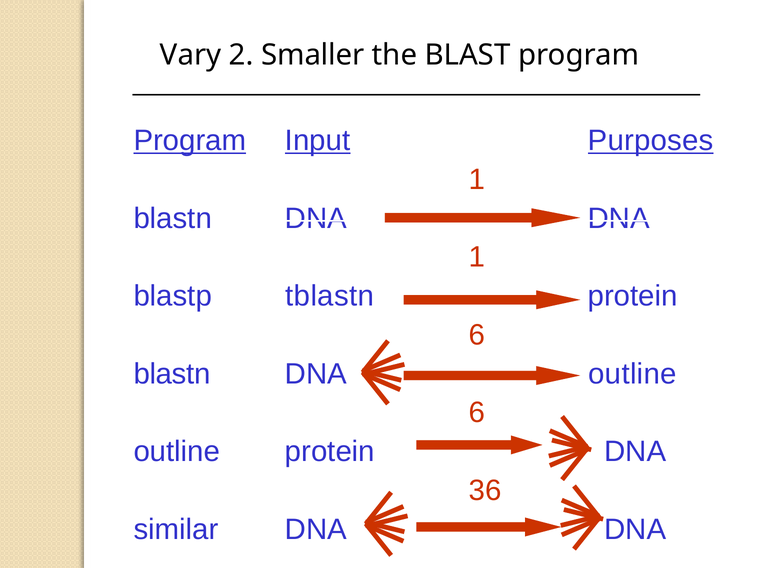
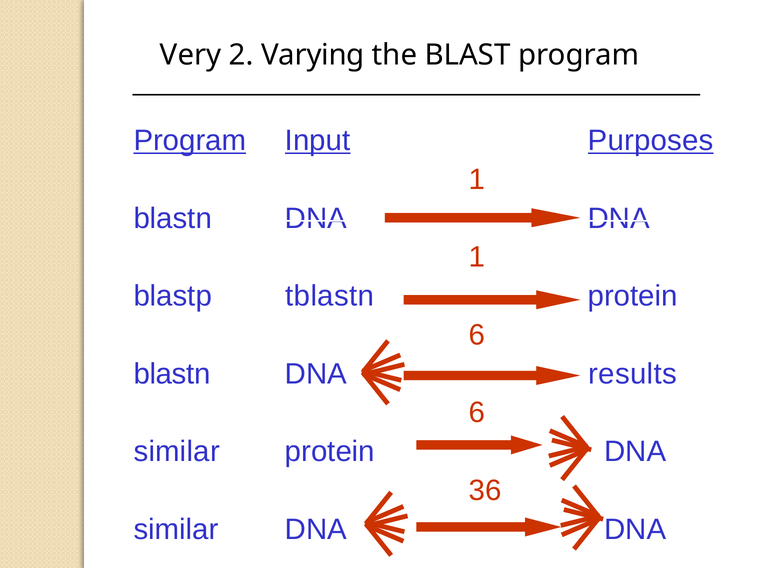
Vary: Vary -> Very
Smaller: Smaller -> Varying
DNA outline: outline -> results
outline at (177, 451): outline -> similar
